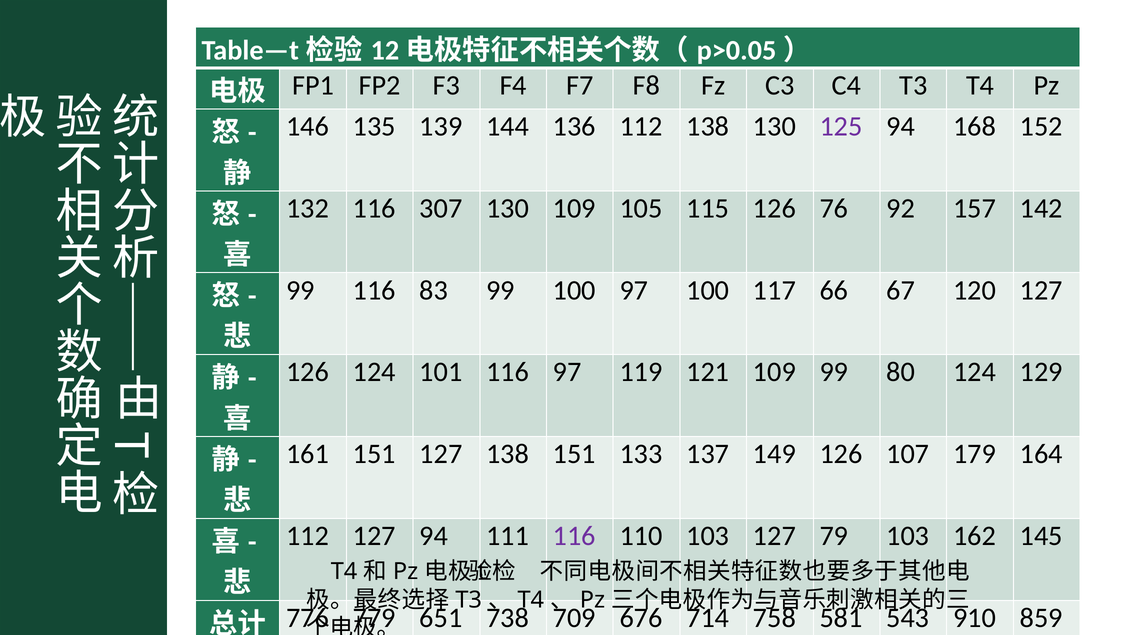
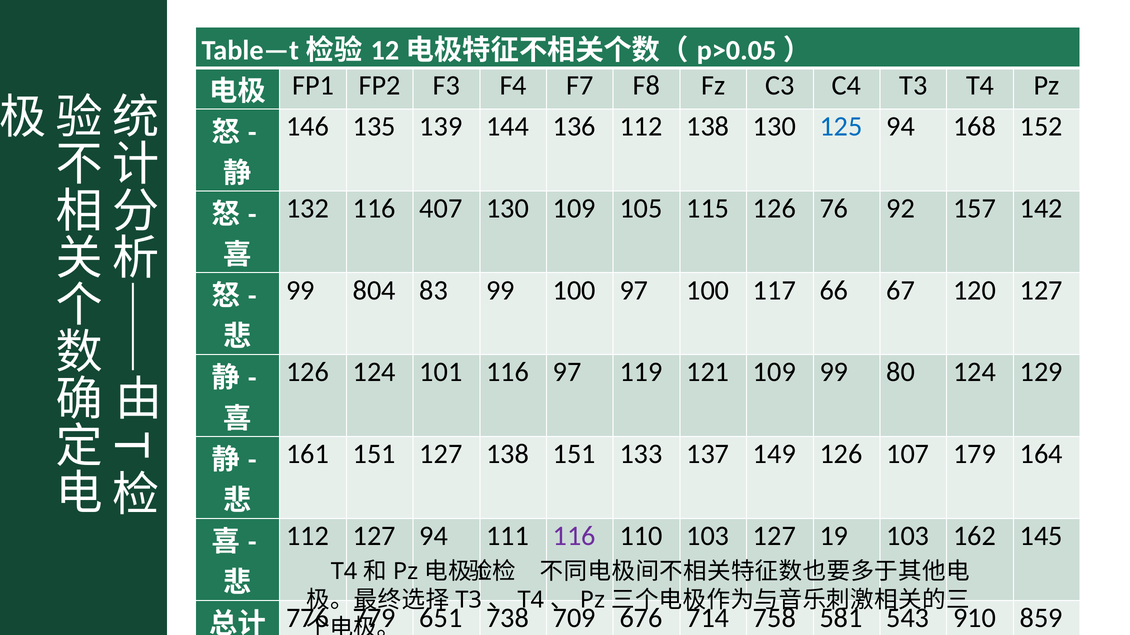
125 colour: purple -> blue
307: 307 -> 407
99 116: 116 -> 804
79: 79 -> 19
